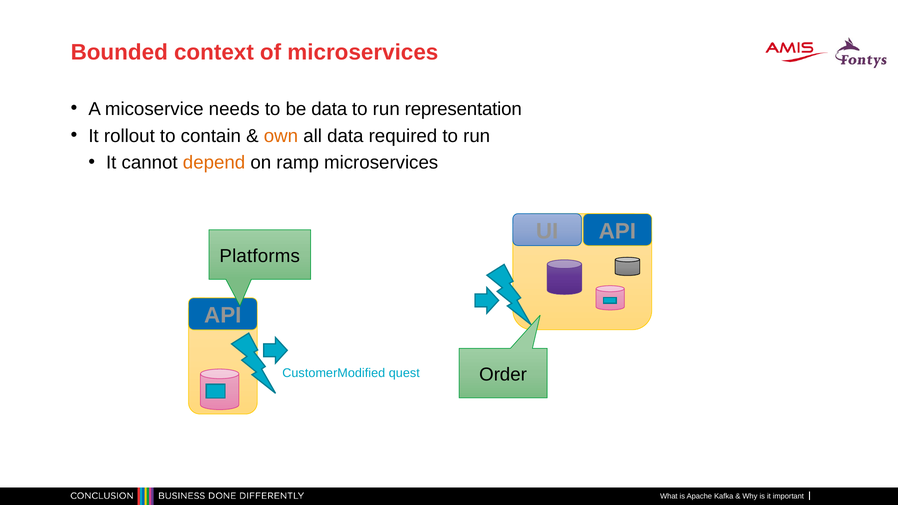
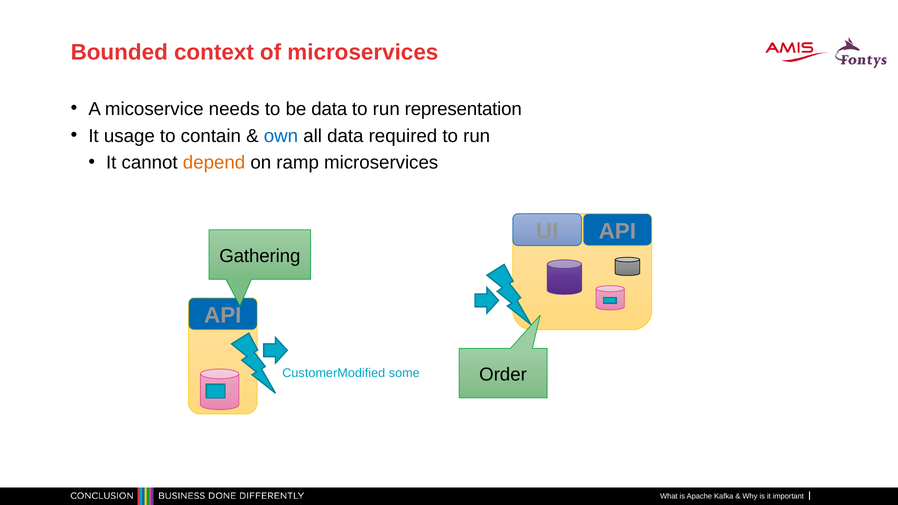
rollout: rollout -> usage
own colour: orange -> blue
Platforms: Platforms -> Gathering
quest: quest -> some
